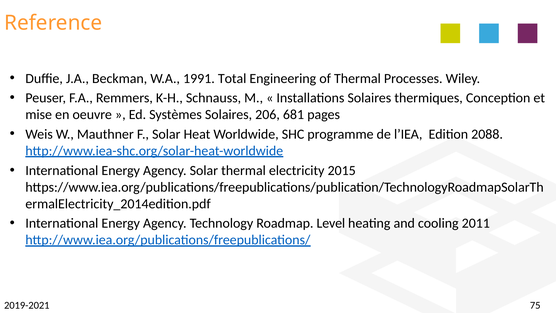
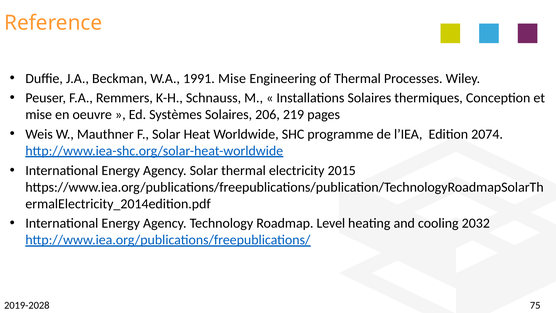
1991 Total: Total -> Mise
681: 681 -> 219
2088: 2088 -> 2074
2011: 2011 -> 2032
2019-2021: 2019-2021 -> 2019-2028
